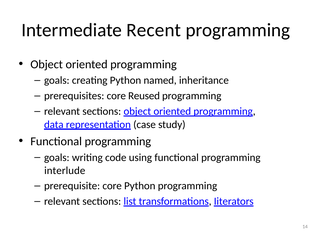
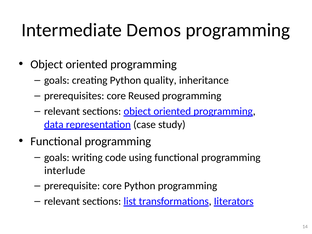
Recent: Recent -> Demos
named: named -> quality
